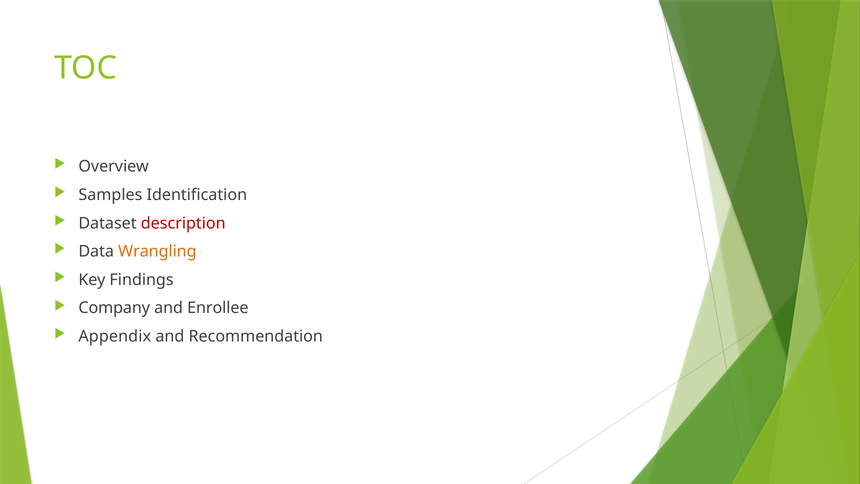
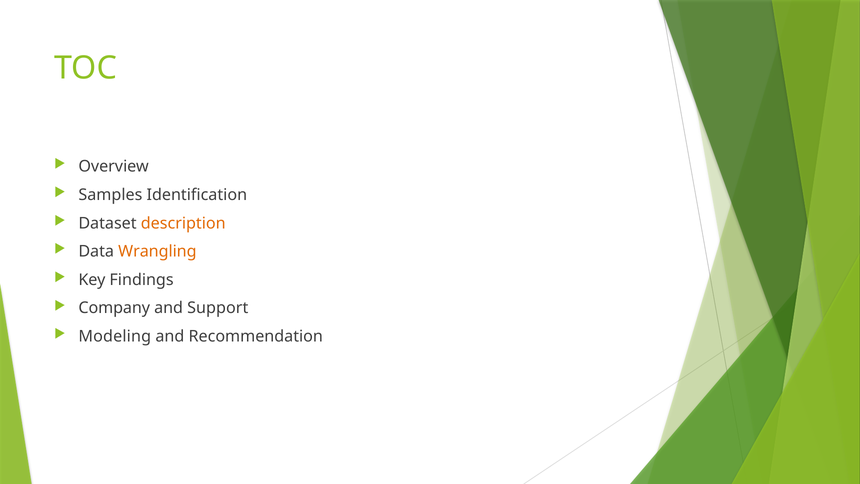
description colour: red -> orange
Enrollee: Enrollee -> Support
Appendix: Appendix -> Modeling
